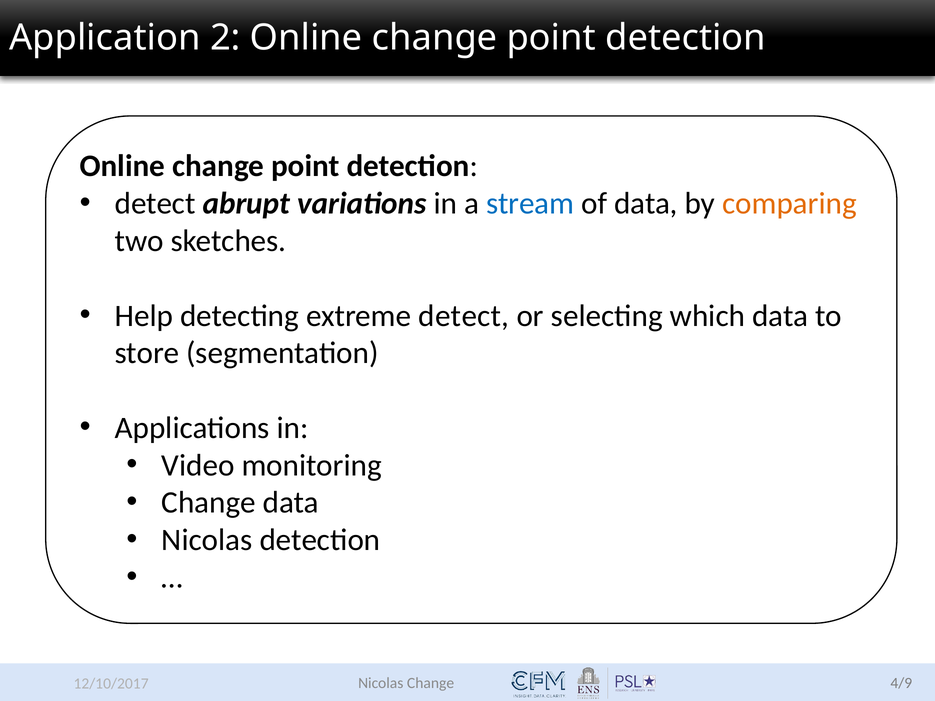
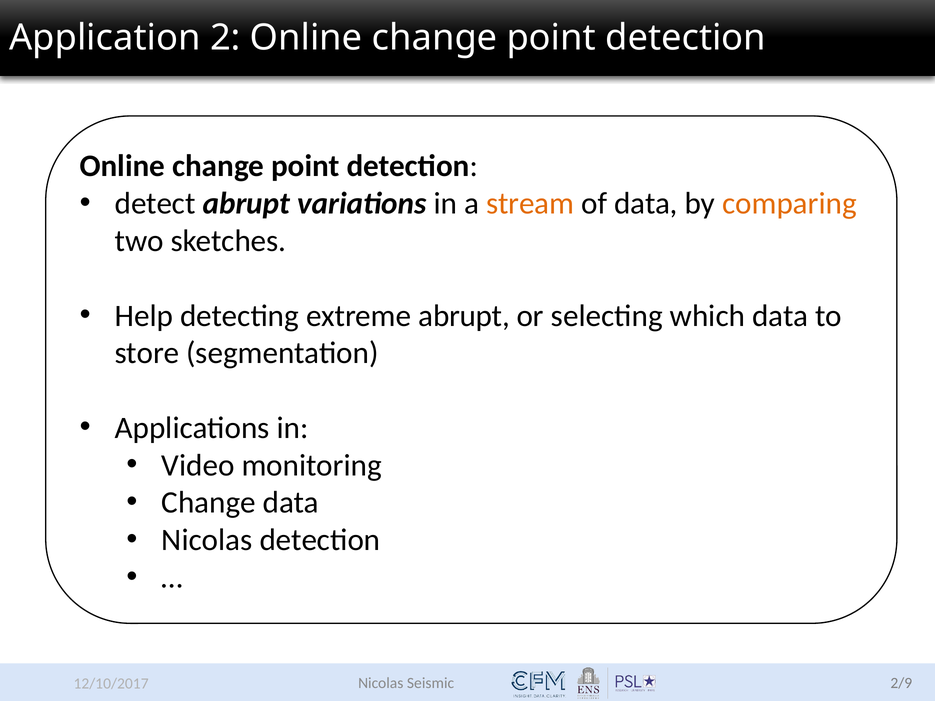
stream colour: blue -> orange
extreme detect: detect -> abrupt
4/9: 4/9 -> 2/9
Nicolas Change: Change -> Seismic
